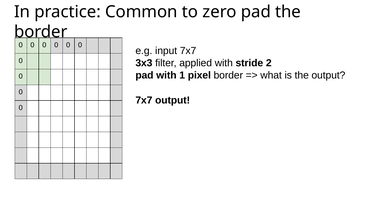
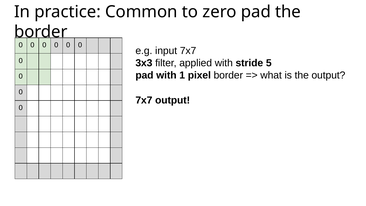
2: 2 -> 5
